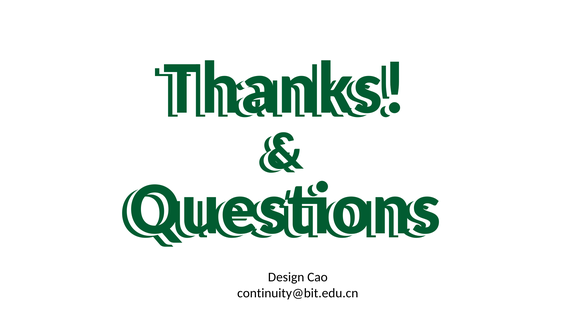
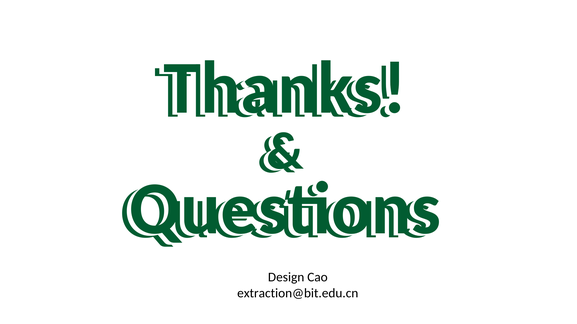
continuity@bit.edu.cn: continuity@bit.edu.cn -> extraction@bit.edu.cn
